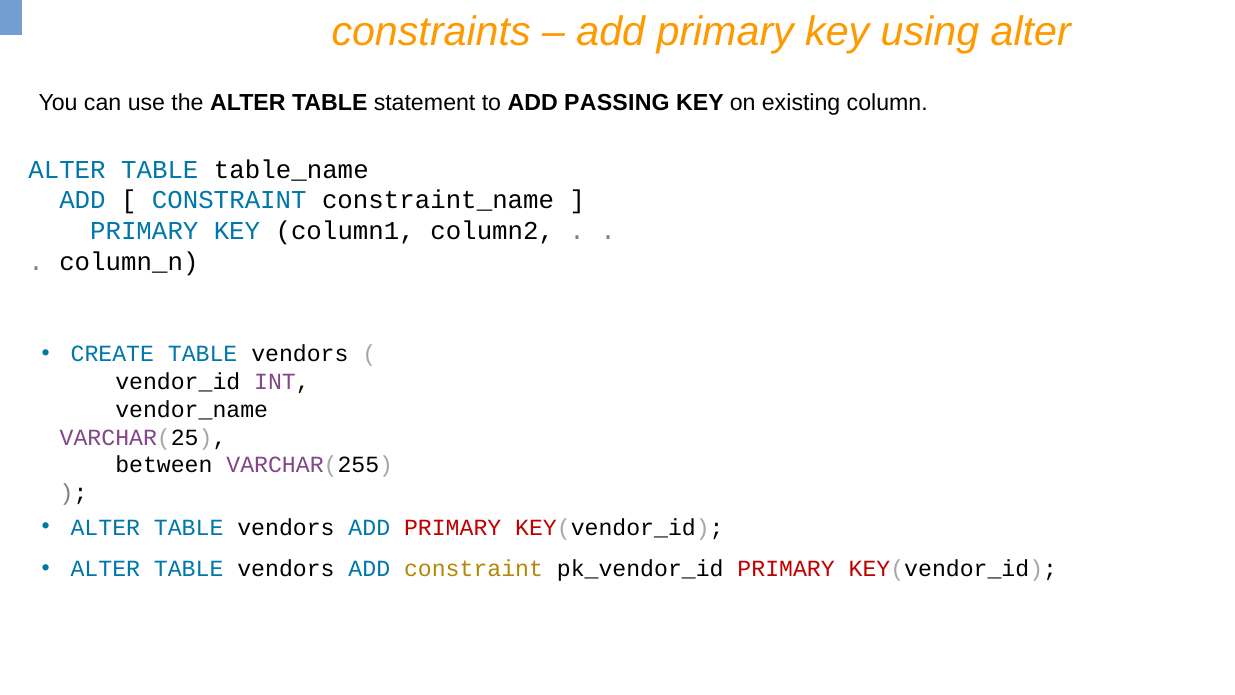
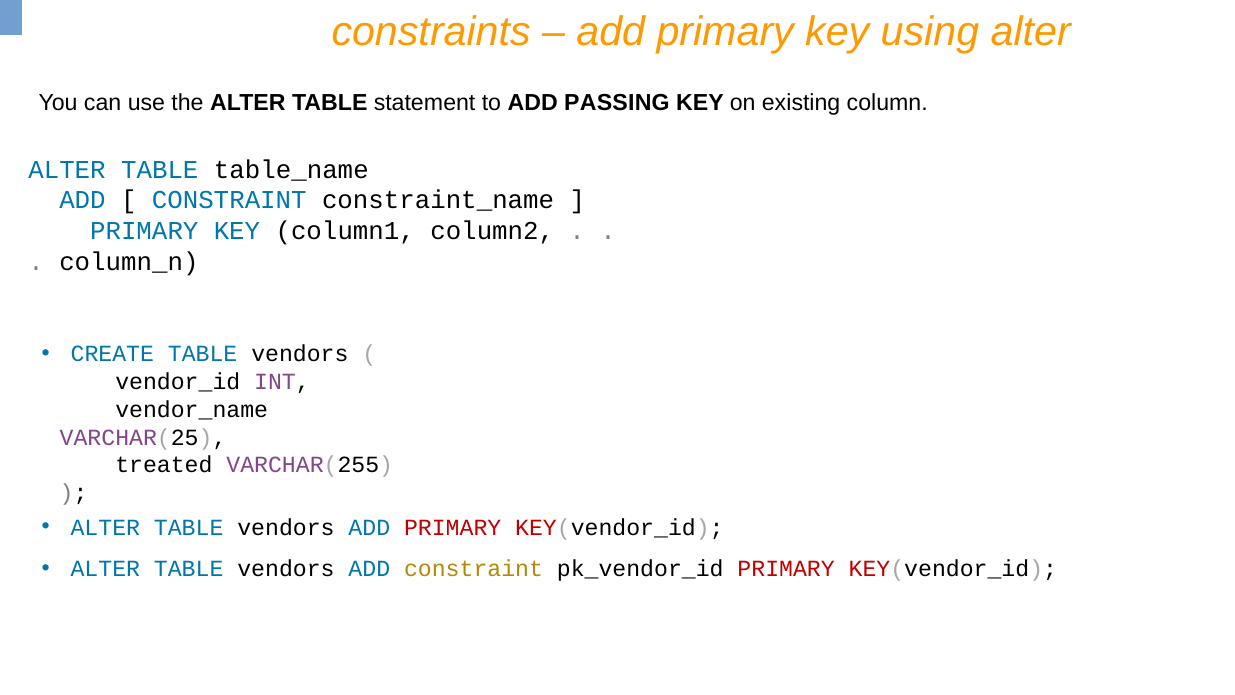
between: between -> treated
